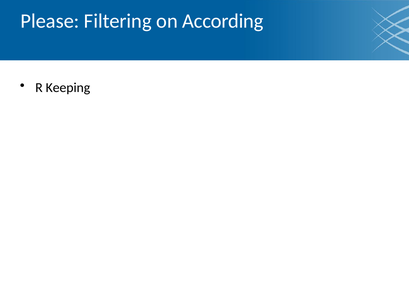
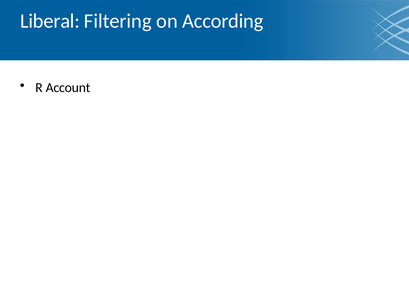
Please: Please -> Liberal
Keeping: Keeping -> Account
